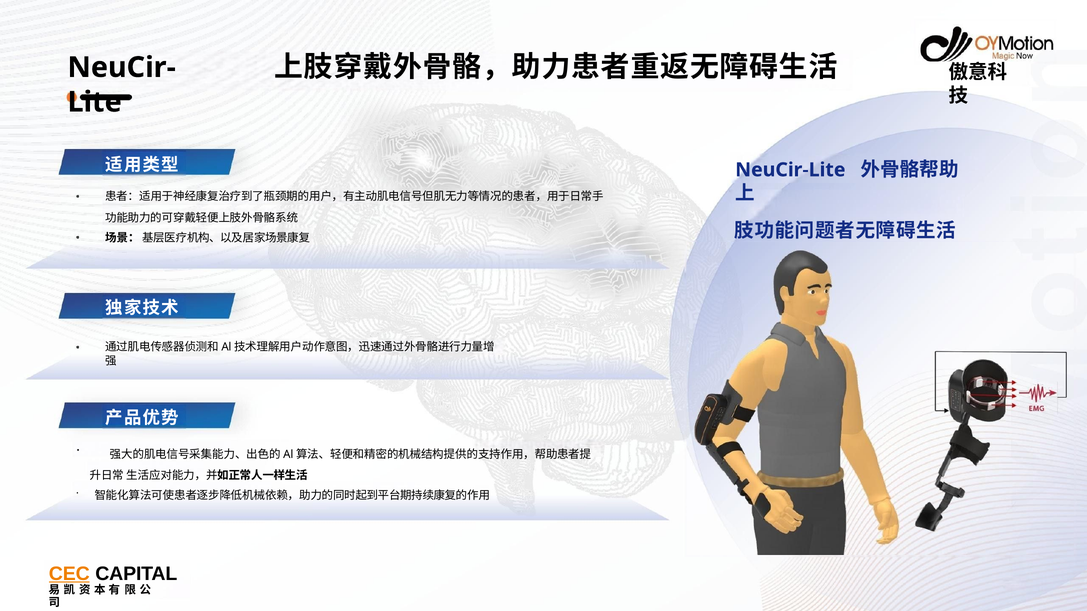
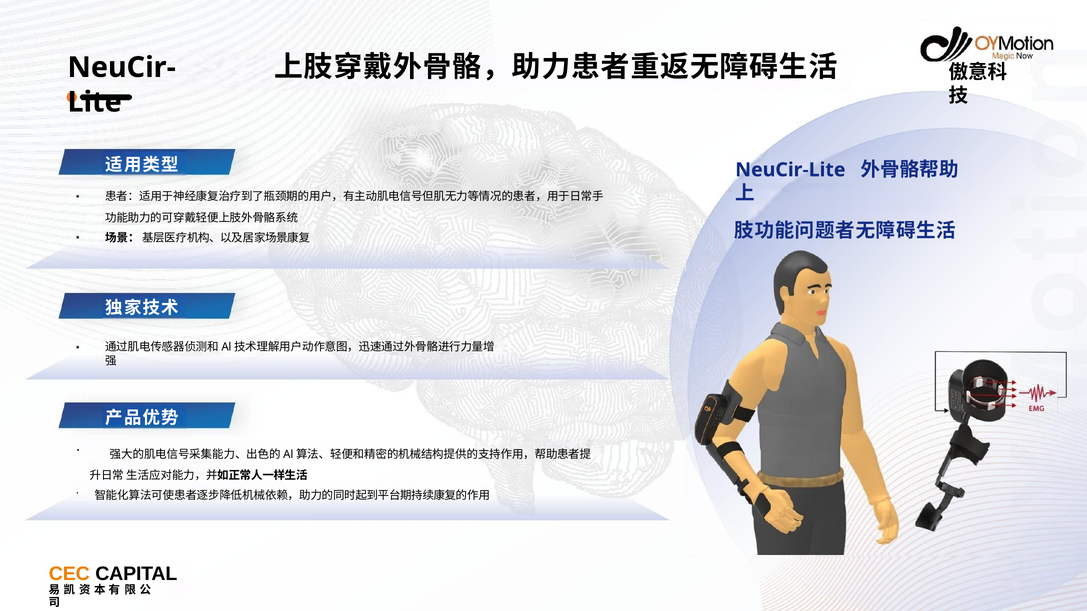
CEC underline: present -> none
